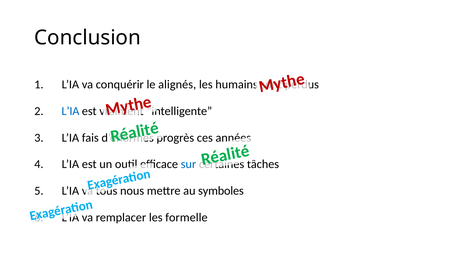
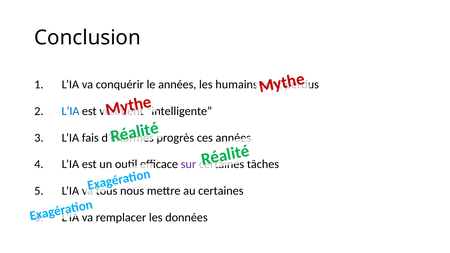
alignés at (177, 85): alignés -> années
sur colour: blue -> purple
au symboles: symboles -> certaines
formelle: formelle -> données
